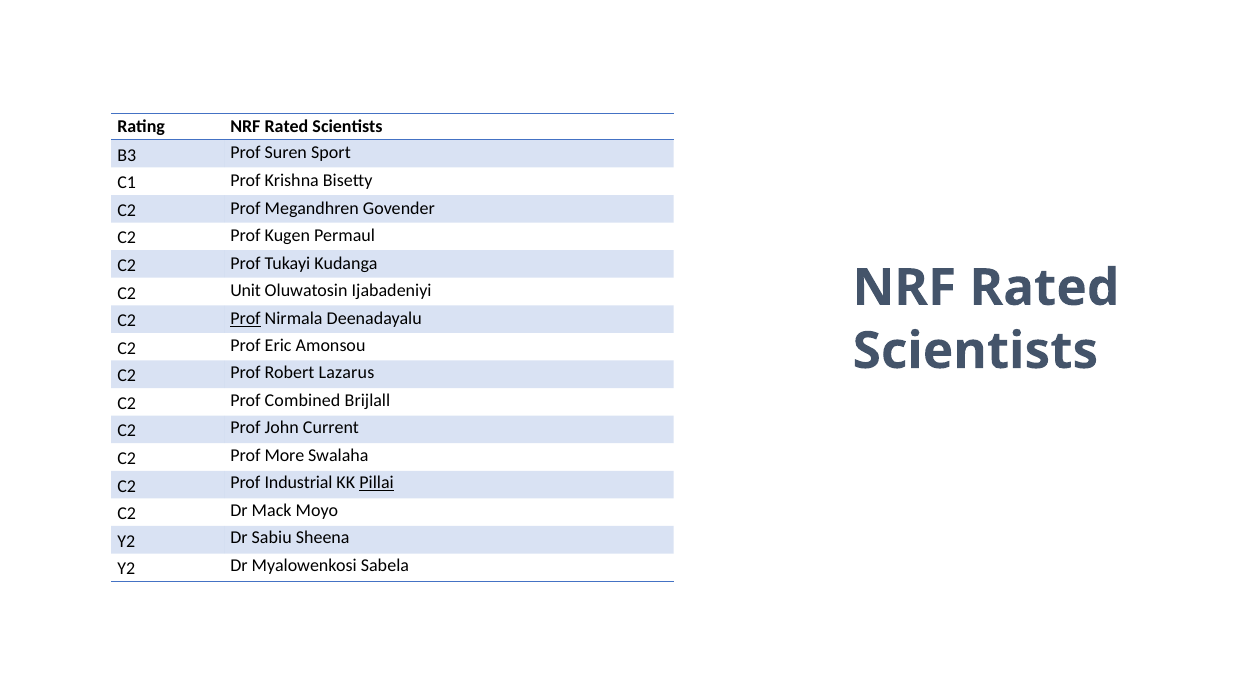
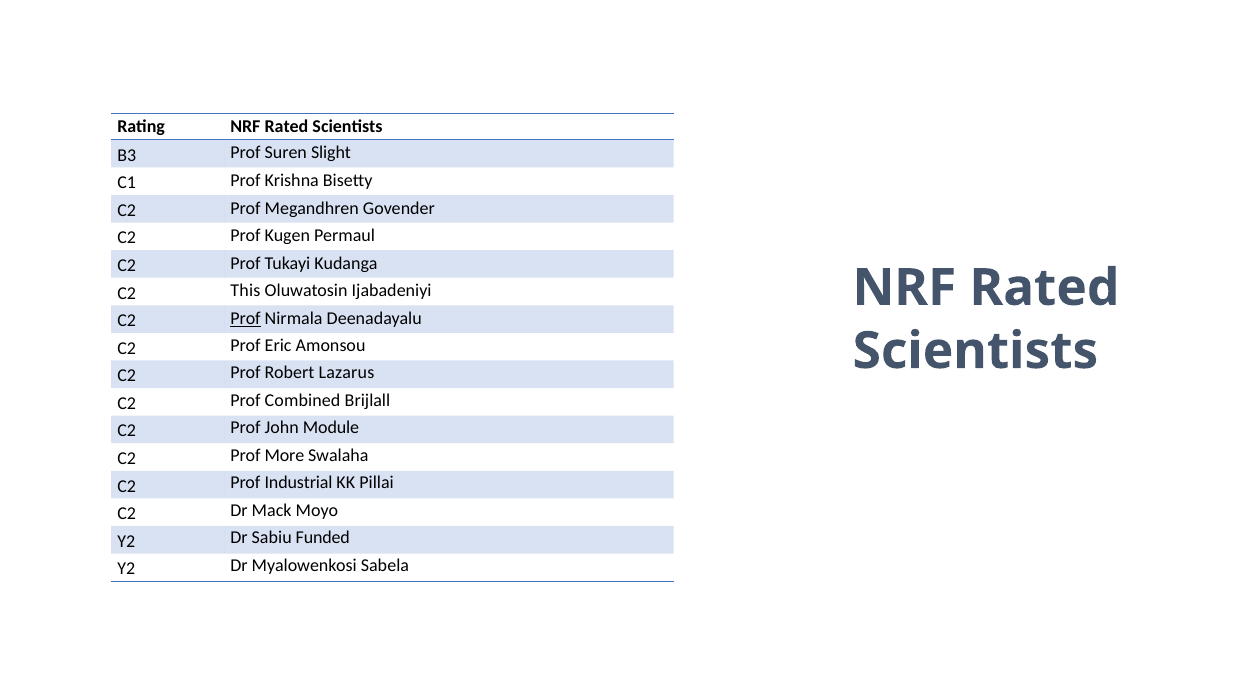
Sport: Sport -> Slight
Unit: Unit -> This
Current: Current -> Module
Pillai underline: present -> none
Sheena: Sheena -> Funded
